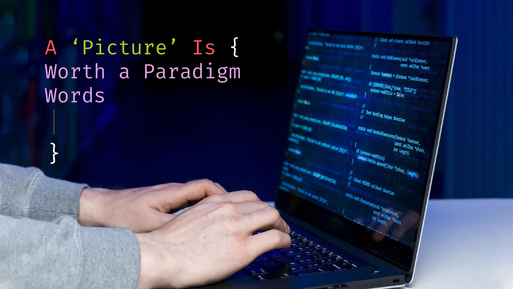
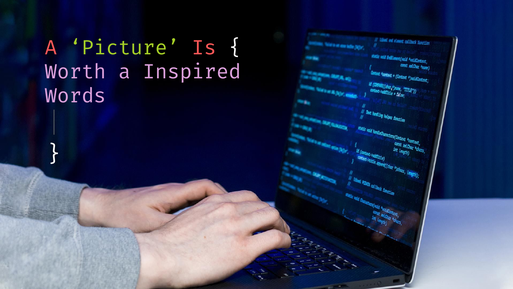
Paradigm: Paradigm -> Inspired
